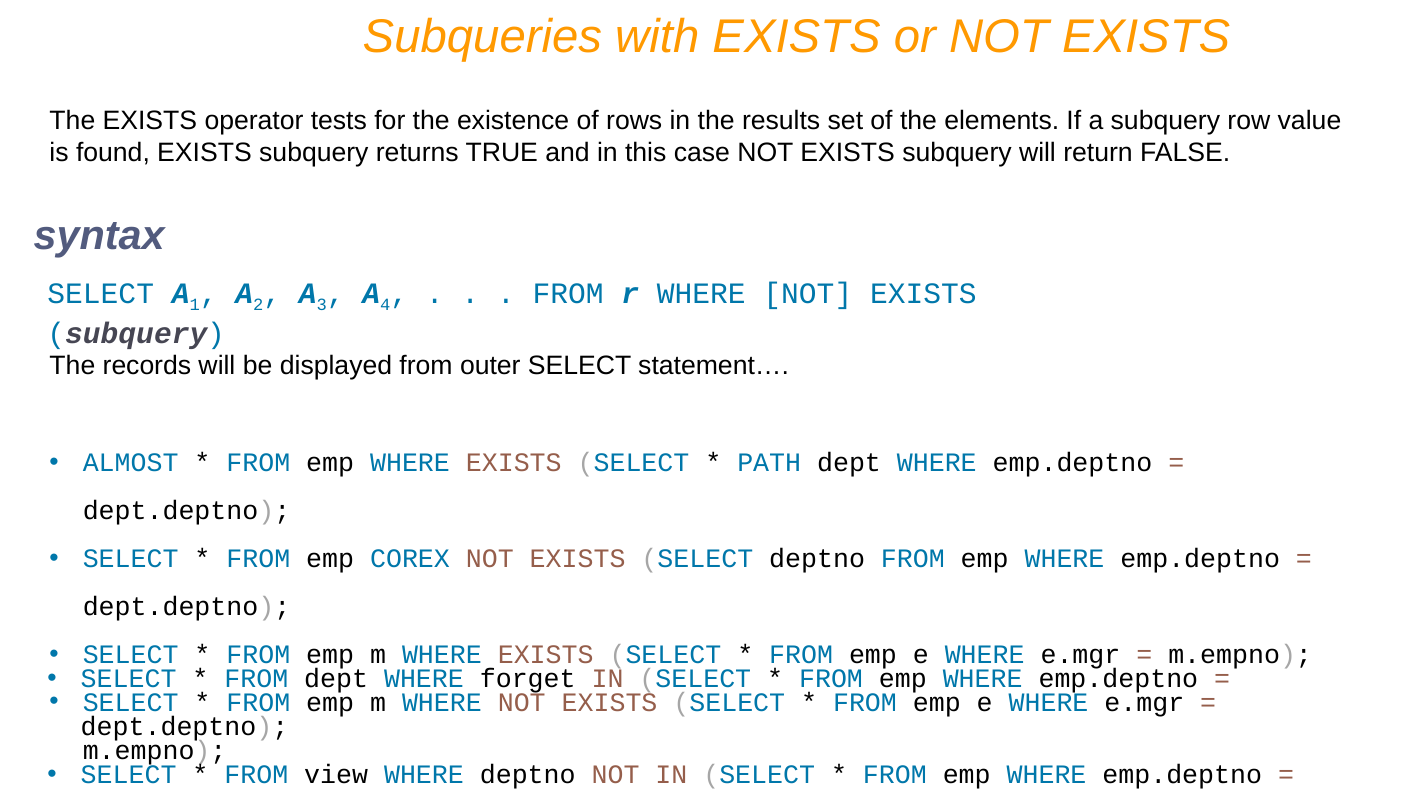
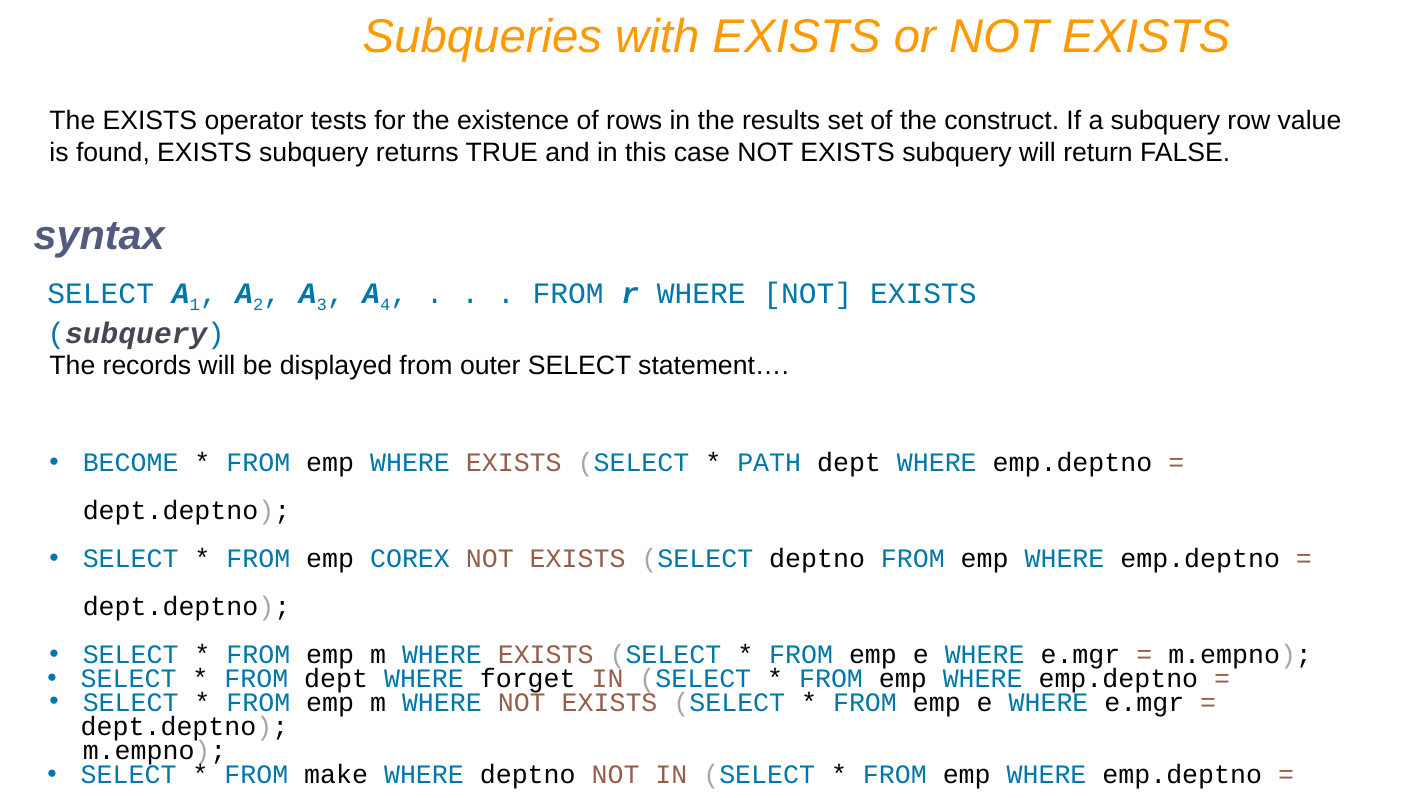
elements: elements -> construct
ALMOST: ALMOST -> BECOME
view: view -> make
